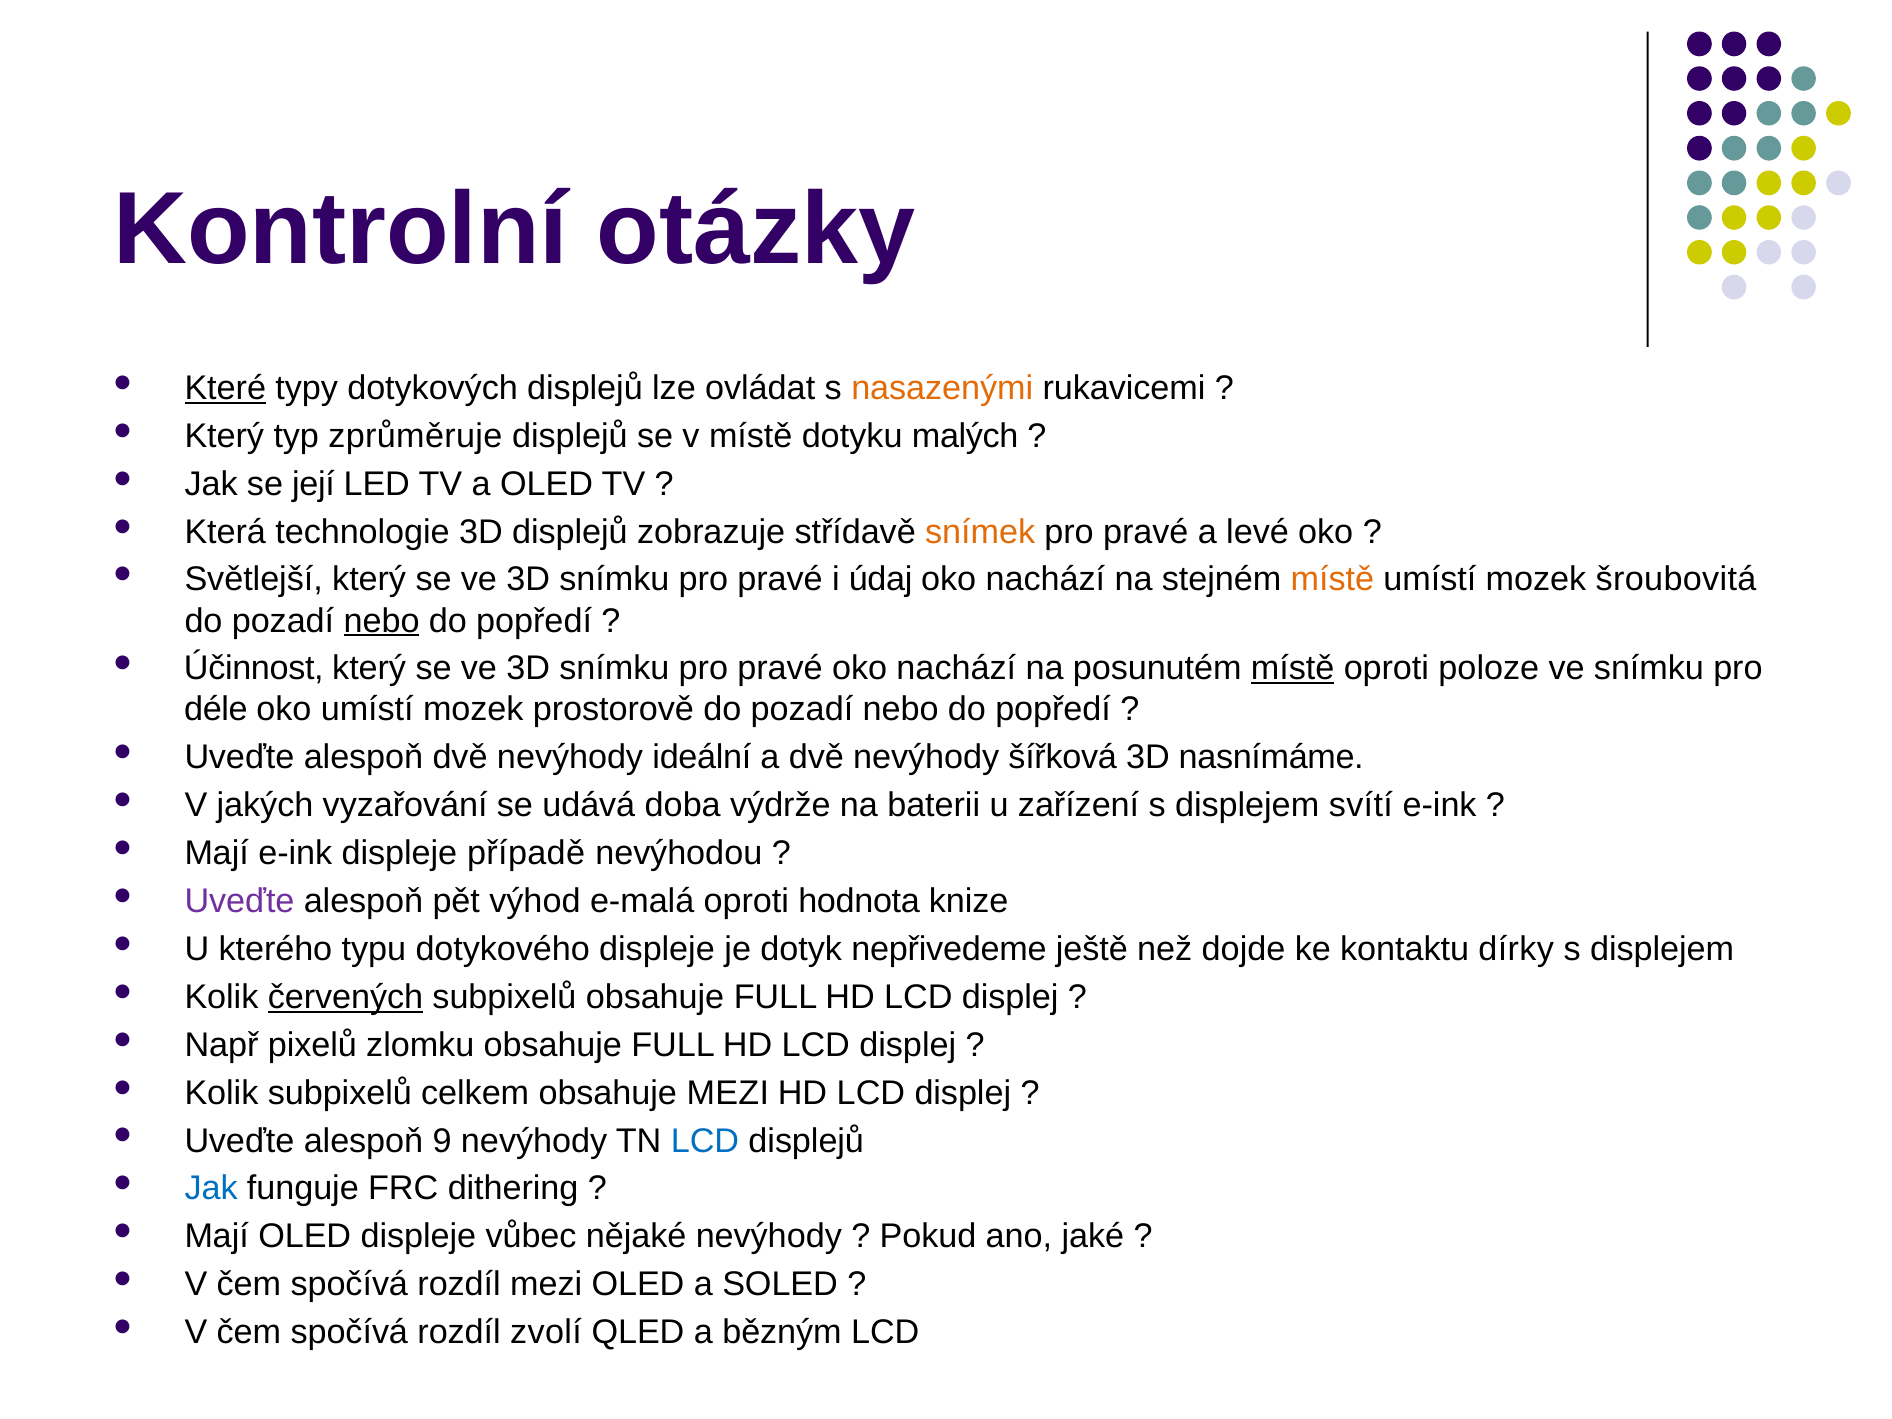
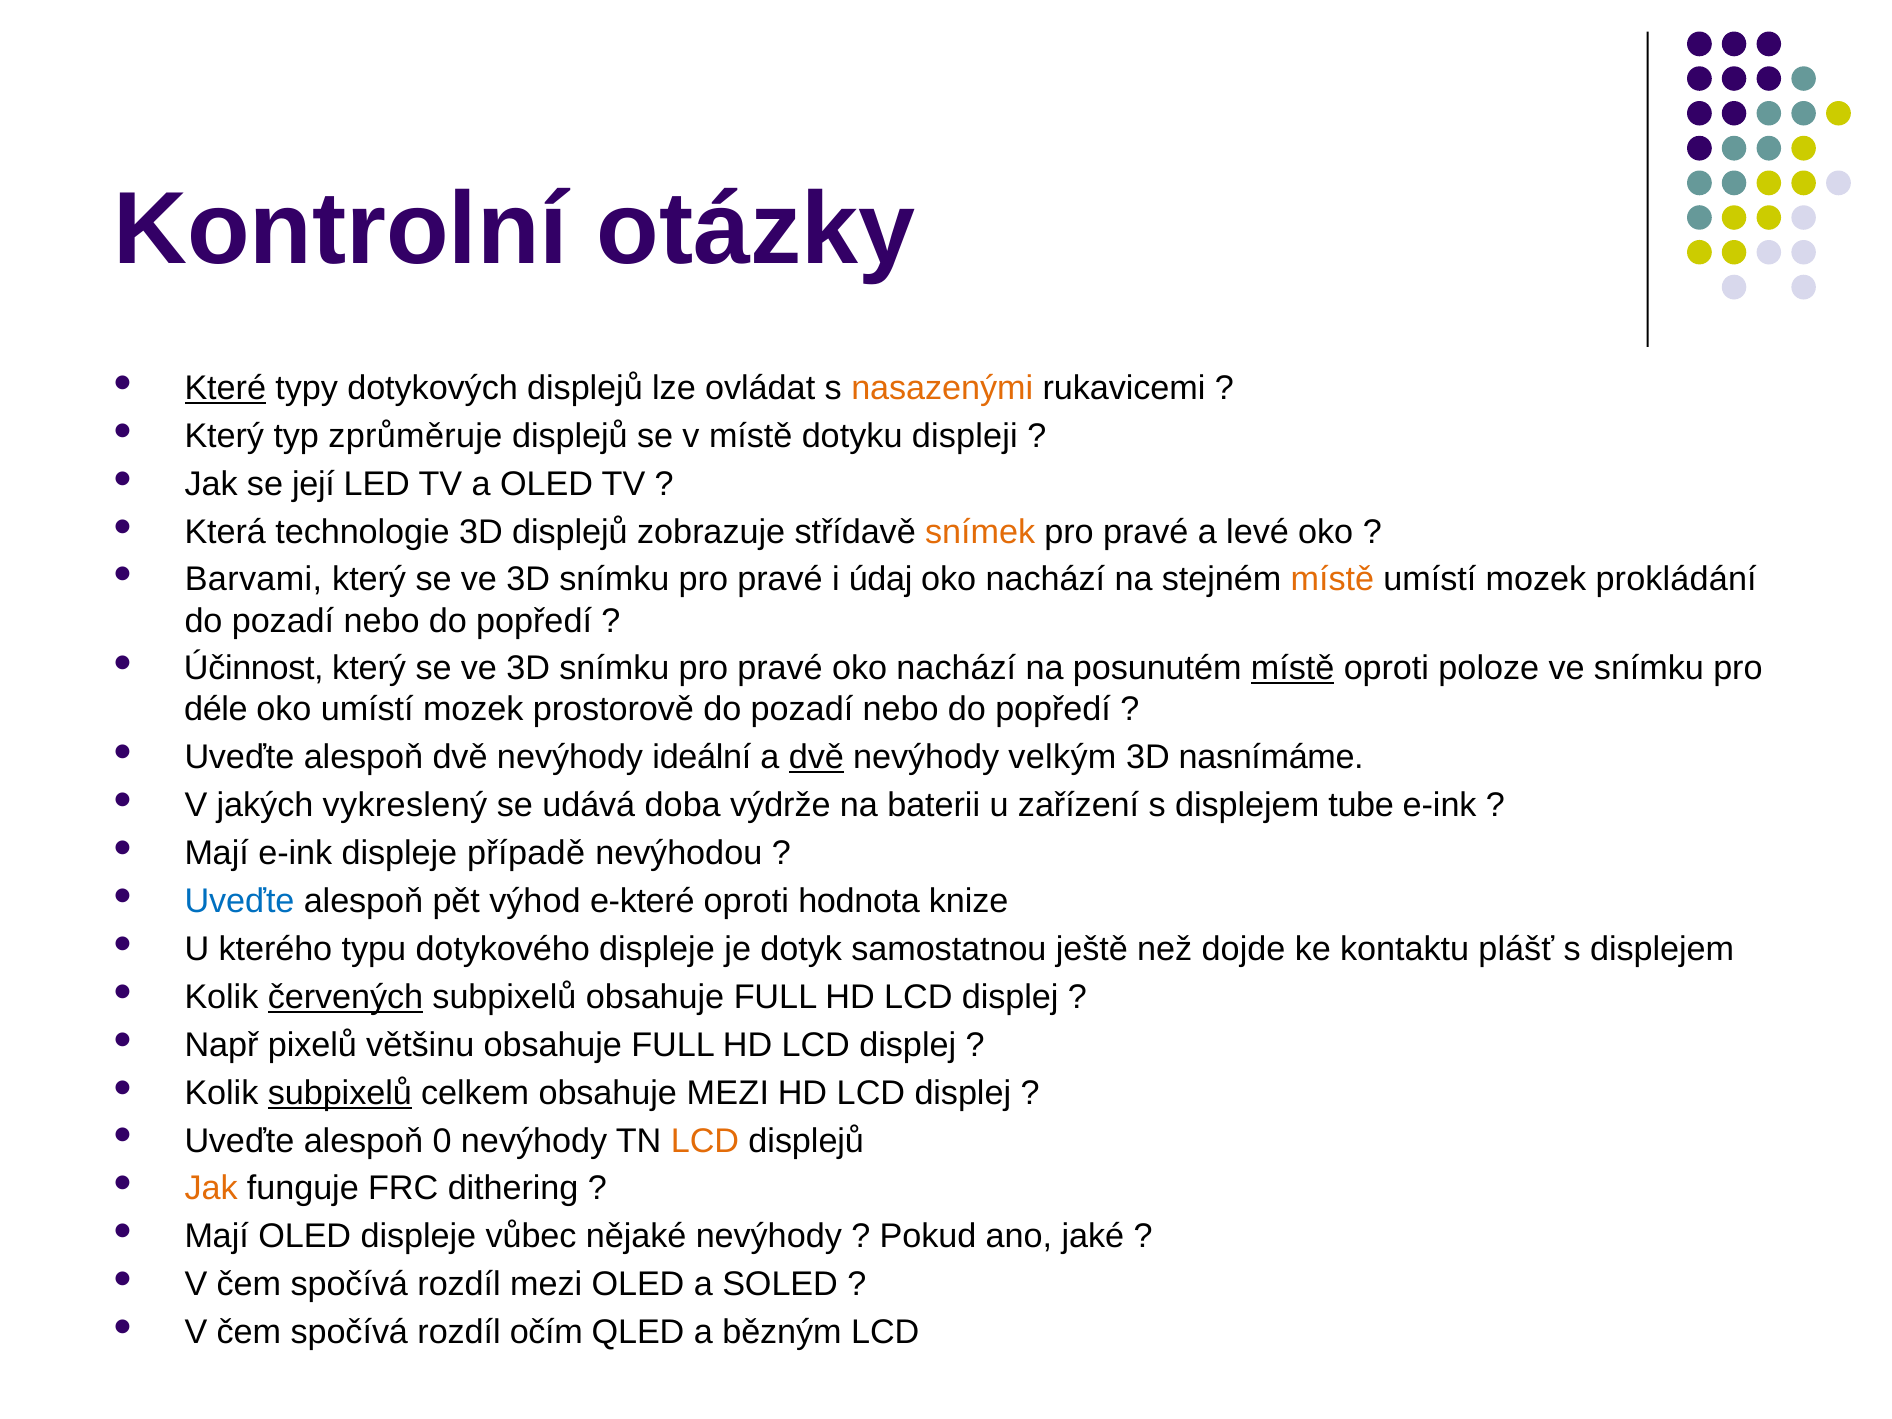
malých: malých -> displeji
Světlejší: Světlejší -> Barvami
šroubovitá: šroubovitá -> prokládání
nebo at (382, 621) underline: present -> none
dvě at (816, 758) underline: none -> present
šířková: šířková -> velkým
vyzařování: vyzařování -> vykreslený
svítí: svítí -> tube
Uveďte at (239, 901) colour: purple -> blue
e-malá: e-malá -> e-které
nepřivedeme: nepřivedeme -> samostatnou
dírky: dírky -> plášť
zlomku: zlomku -> většinu
subpixelů at (340, 1093) underline: none -> present
9: 9 -> 0
LCD at (705, 1141) colour: blue -> orange
Jak at (211, 1189) colour: blue -> orange
zvolí: zvolí -> očím
